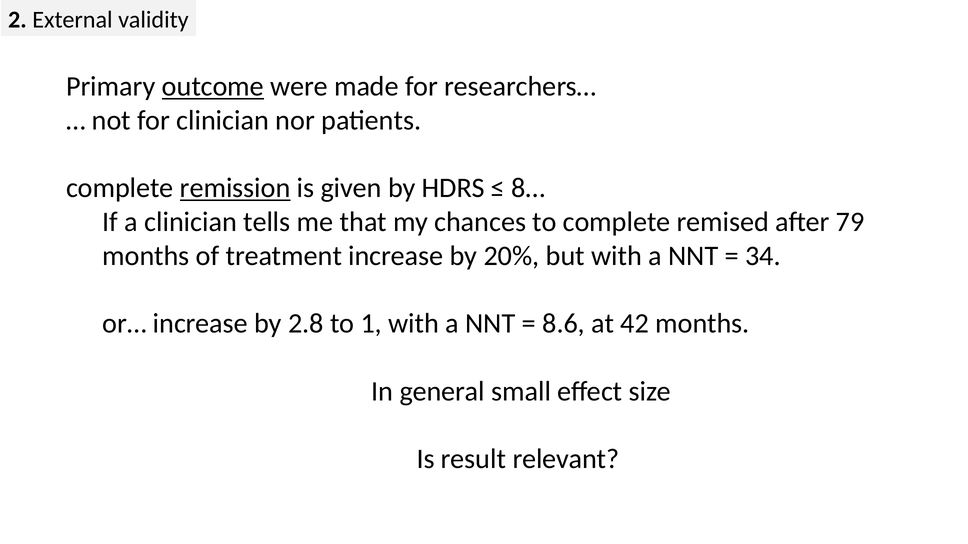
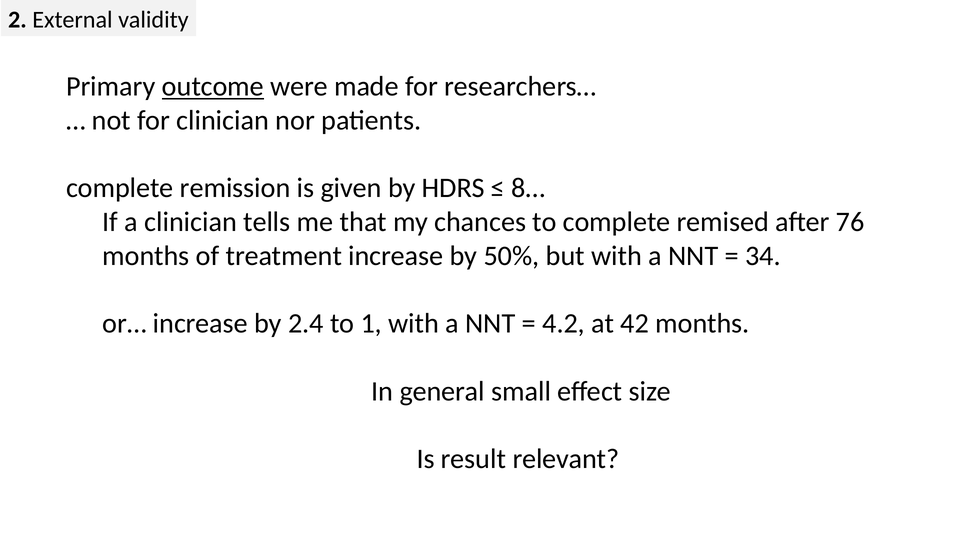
remission underline: present -> none
79: 79 -> 76
20%: 20% -> 50%
2.8: 2.8 -> 2.4
8.6: 8.6 -> 4.2
